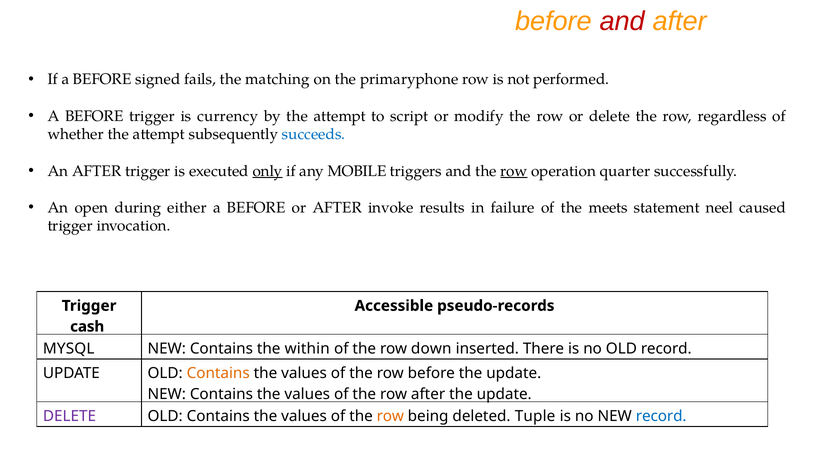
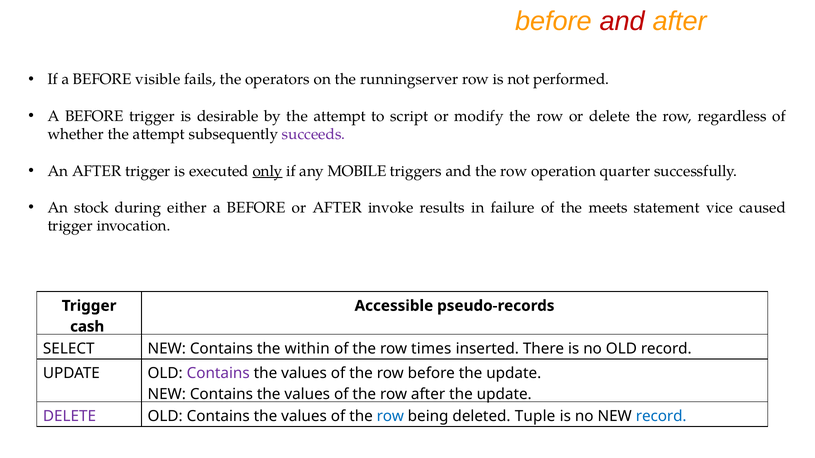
signed: signed -> visible
matching: matching -> operators
primaryphone: primaryphone -> runningserver
currency: currency -> desirable
succeeds colour: blue -> purple
row at (514, 171) underline: present -> none
open: open -> stock
neel: neel -> vice
MYSQL: MYSQL -> SELECT
down: down -> times
Contains at (218, 374) colour: orange -> purple
row at (390, 416) colour: orange -> blue
